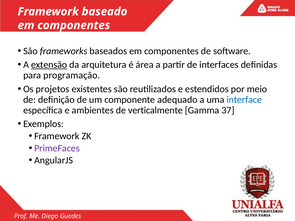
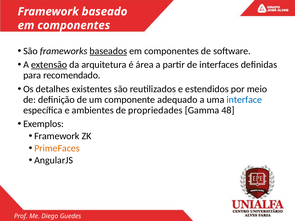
baseados underline: none -> present
programação: programação -> recomendado
projetos: projetos -> detalhes
verticalmente: verticalmente -> propriedades
37: 37 -> 48
PrimeFaces colour: purple -> orange
